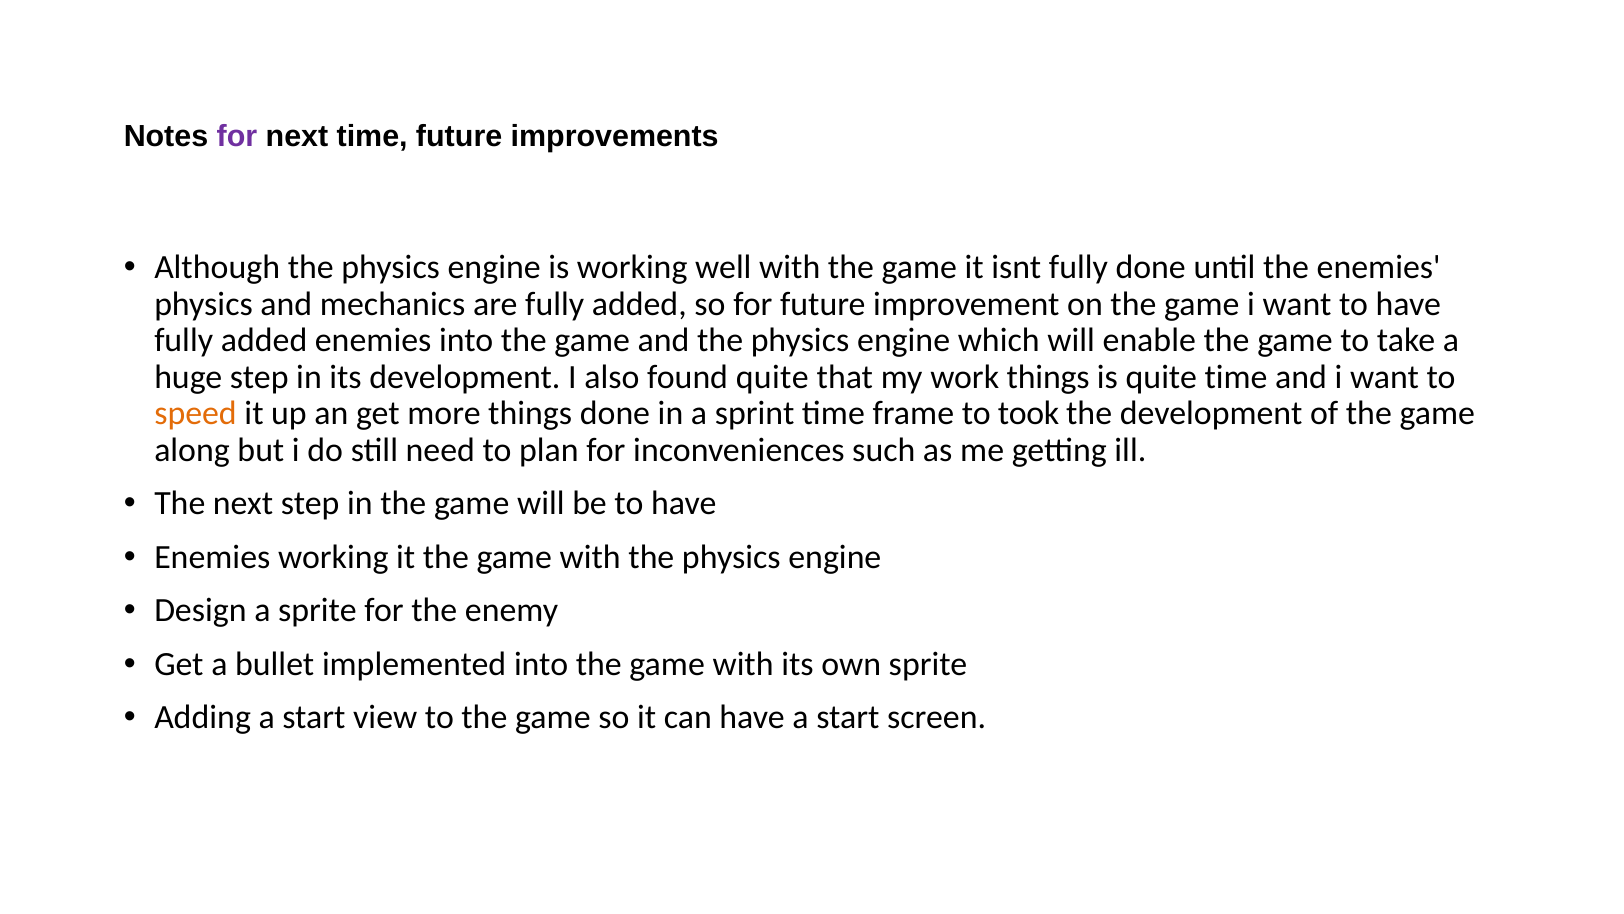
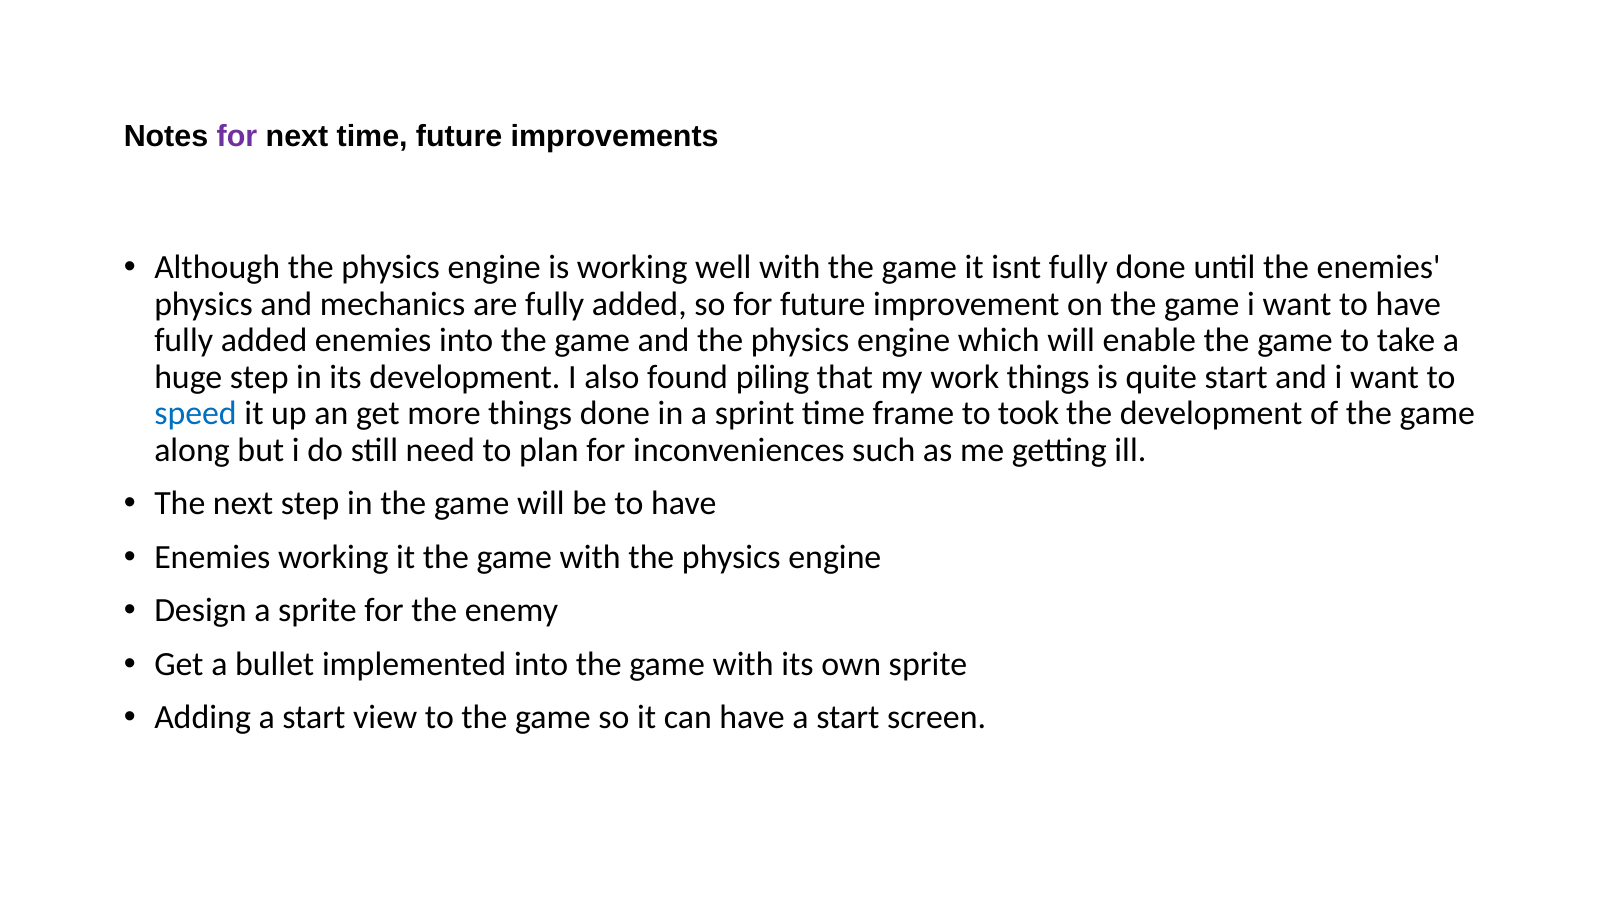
found quite: quite -> piling
quite time: time -> start
speed colour: orange -> blue
